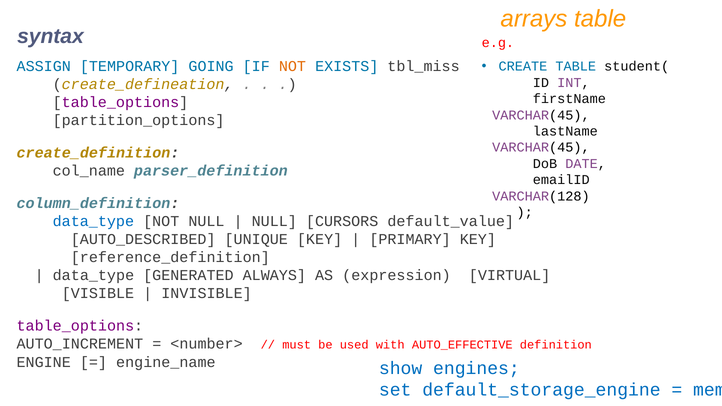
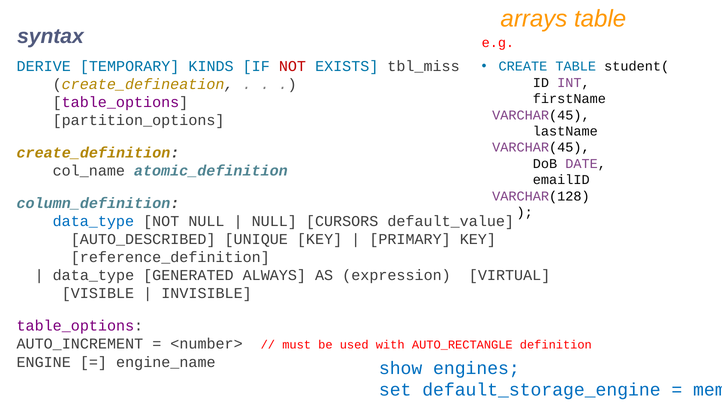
ASSIGN: ASSIGN -> DERIVE
GOING: GOING -> KINDS
NOT at (292, 66) colour: orange -> red
parser_definition: parser_definition -> atomic_definition
AUTO_EFFECTIVE: AUTO_EFFECTIVE -> AUTO_RECTANGLE
